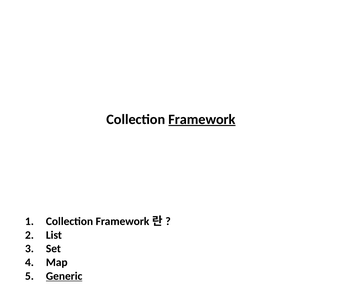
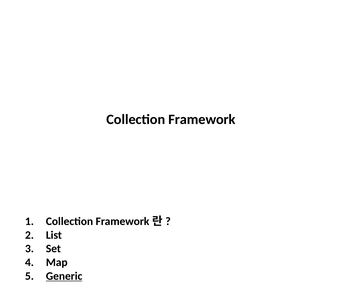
Framework underline: present -> none
